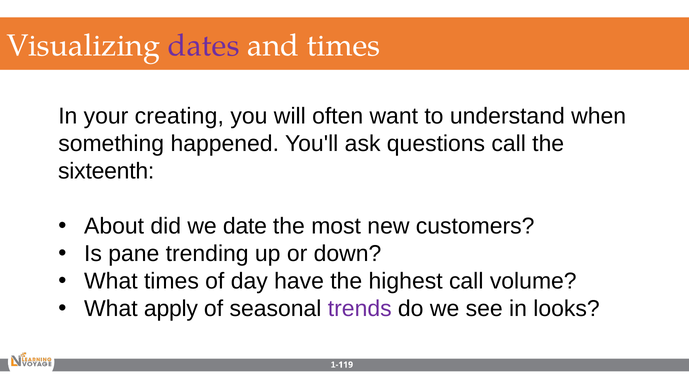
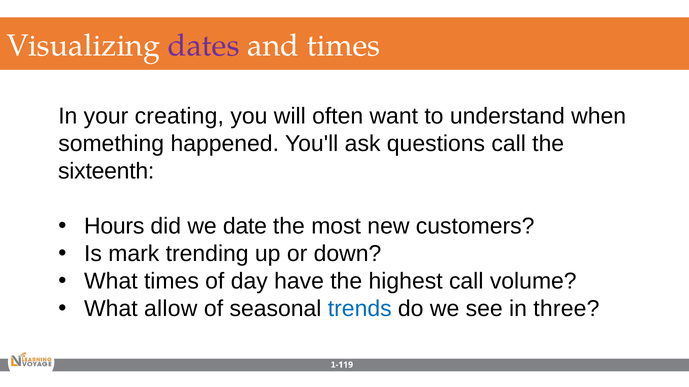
About: About -> Hours
pane: pane -> mark
apply: apply -> allow
trends colour: purple -> blue
looks: looks -> three
